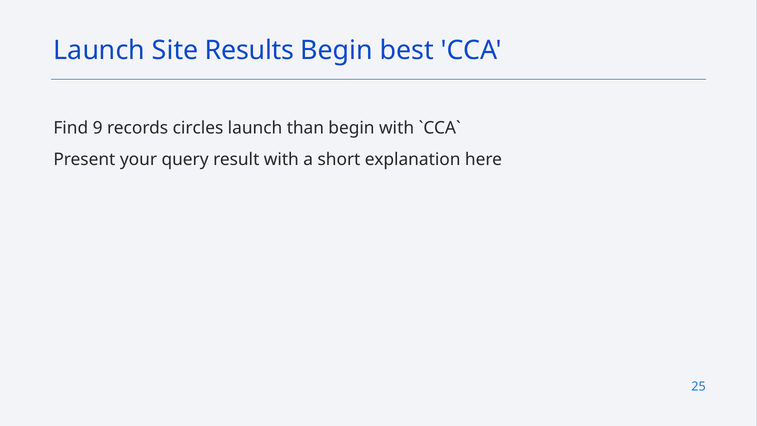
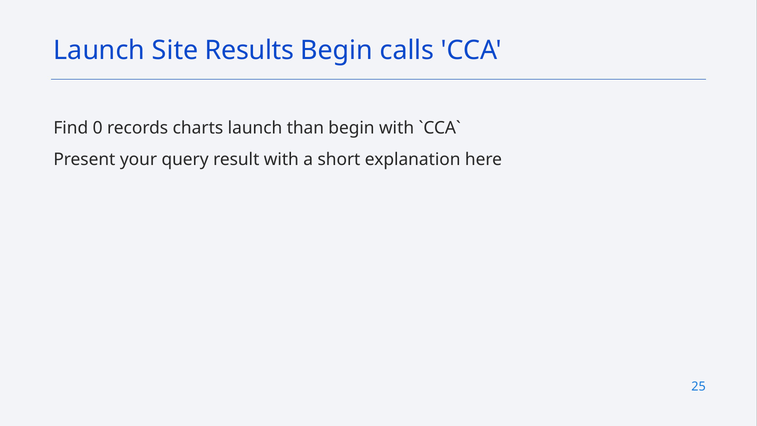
best: best -> calls
9: 9 -> 0
circles: circles -> charts
